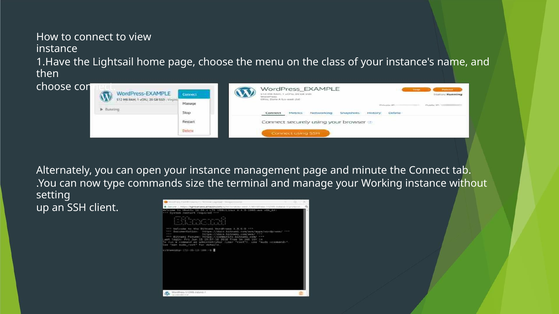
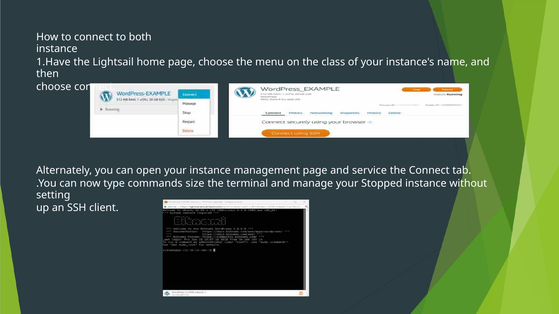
view: view -> both
minute: minute -> service
Working: Working -> Stopped
